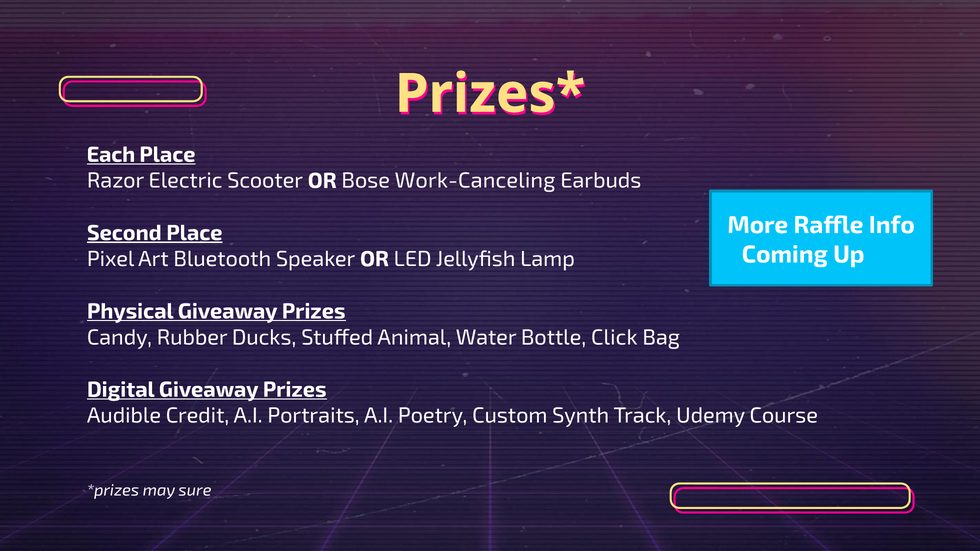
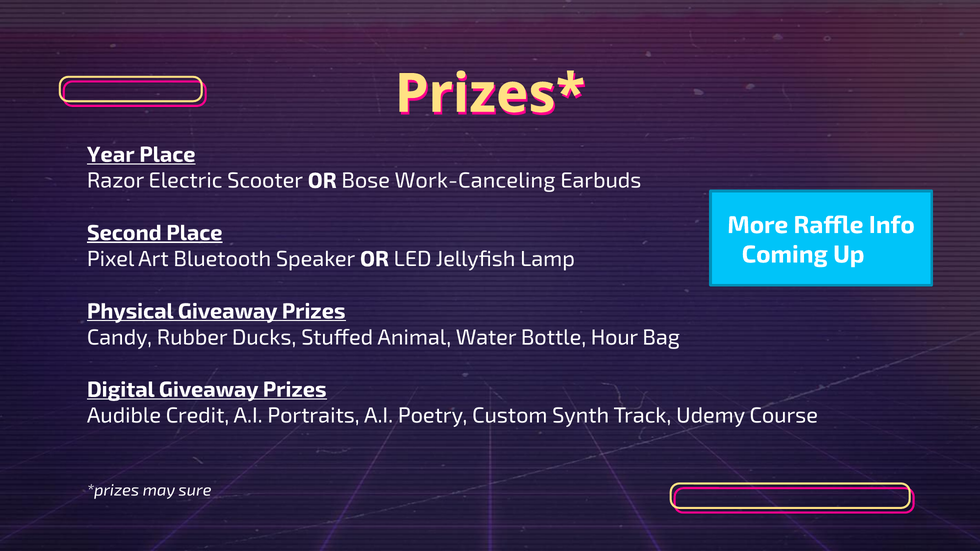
Each: Each -> Year
Click: Click -> Hour
